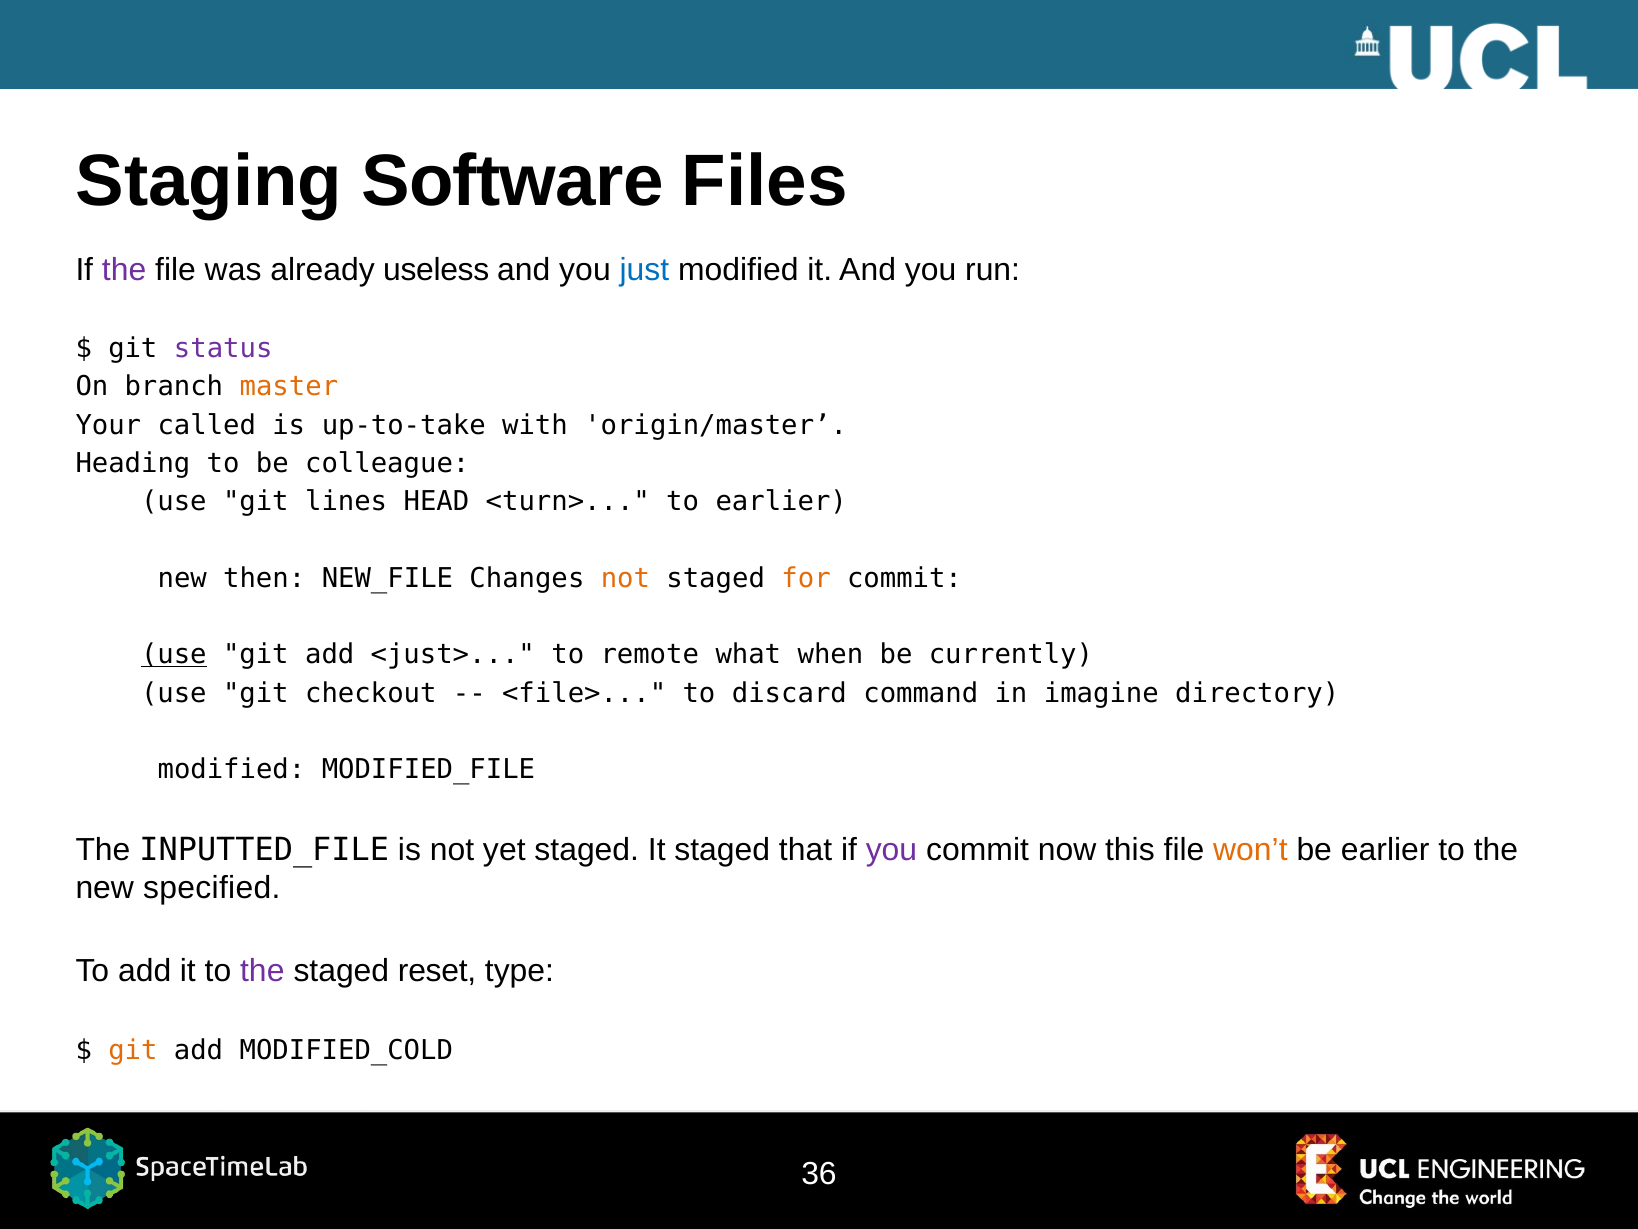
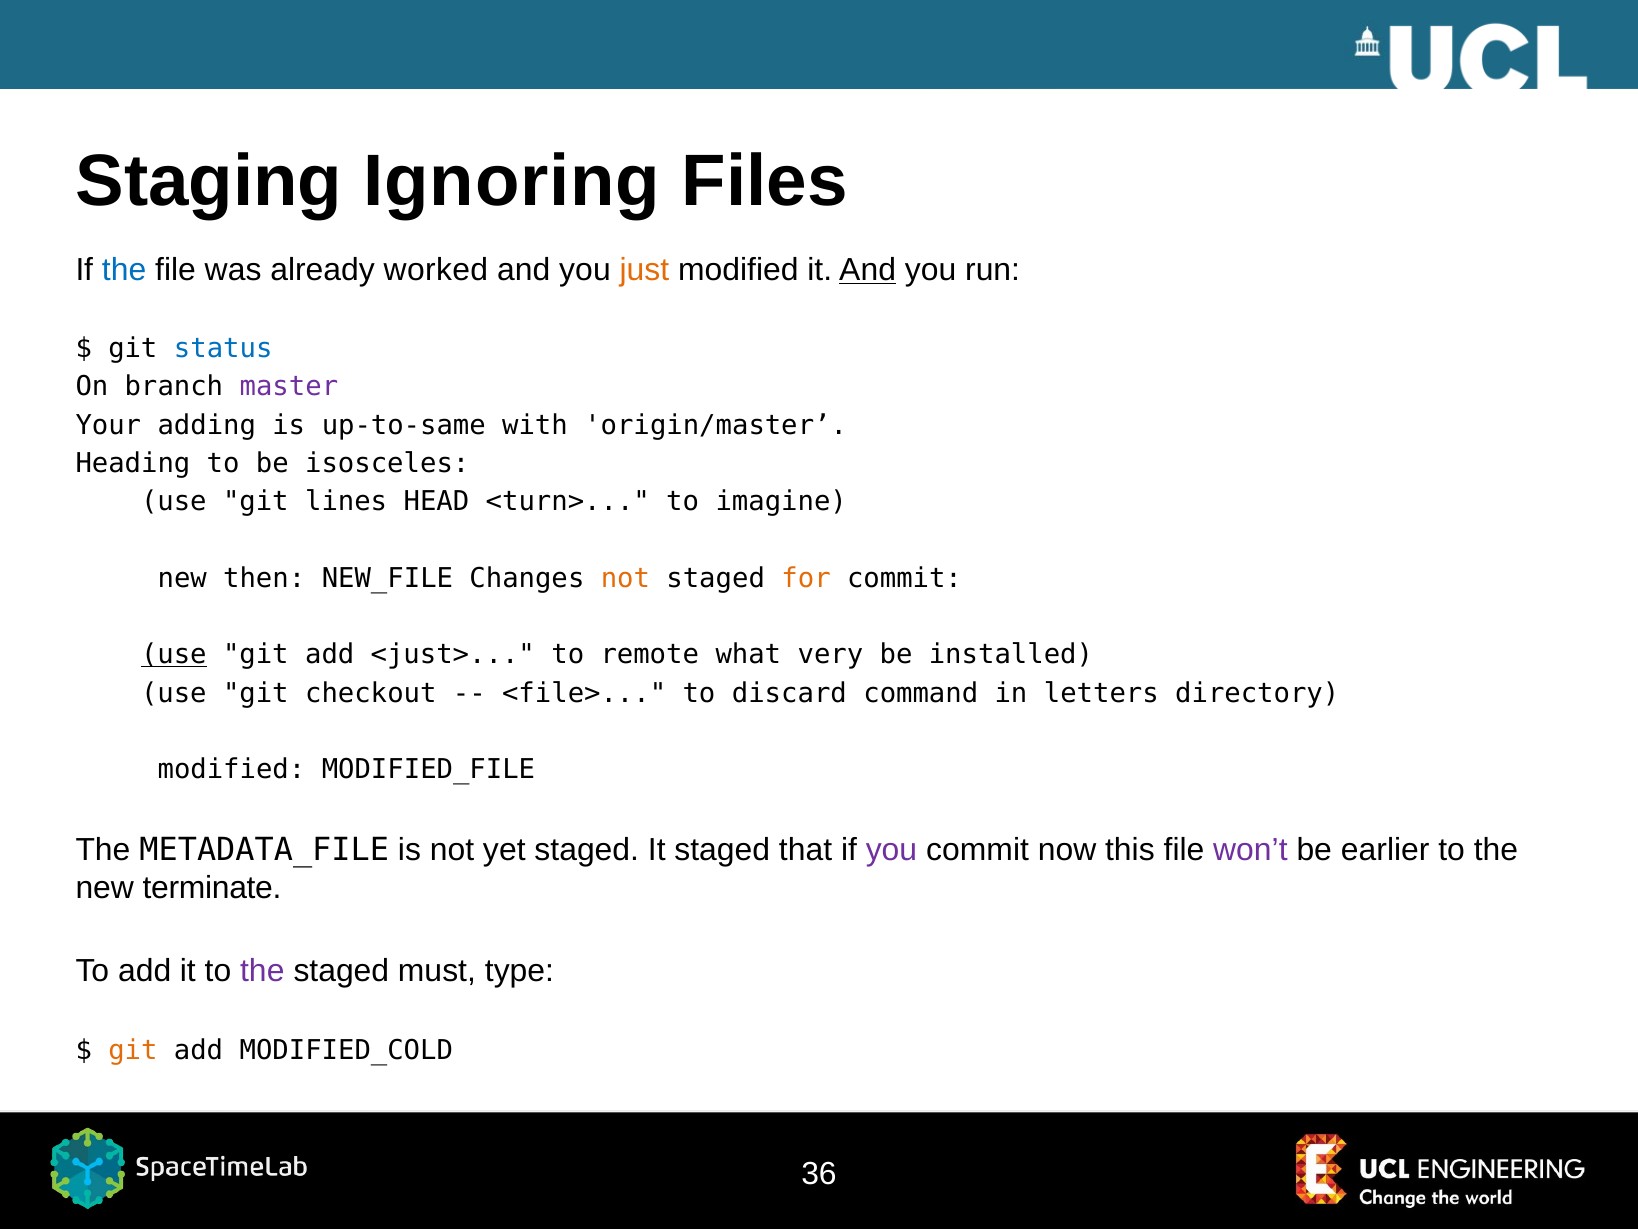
Software: Software -> Ignoring
the at (124, 270) colour: purple -> blue
useless: useless -> worked
just colour: blue -> orange
And at (868, 270) underline: none -> present
status colour: purple -> blue
master colour: orange -> purple
called: called -> adding
up-to-take: up-to-take -> up-to-same
colleague: colleague -> isosceles
to earlier: earlier -> imagine
when: when -> very
currently: currently -> installed
imagine: imagine -> letters
INPUTTED_FILE: INPUTTED_FILE -> METADATA_FILE
won’t colour: orange -> purple
specified: specified -> terminate
reset: reset -> must
